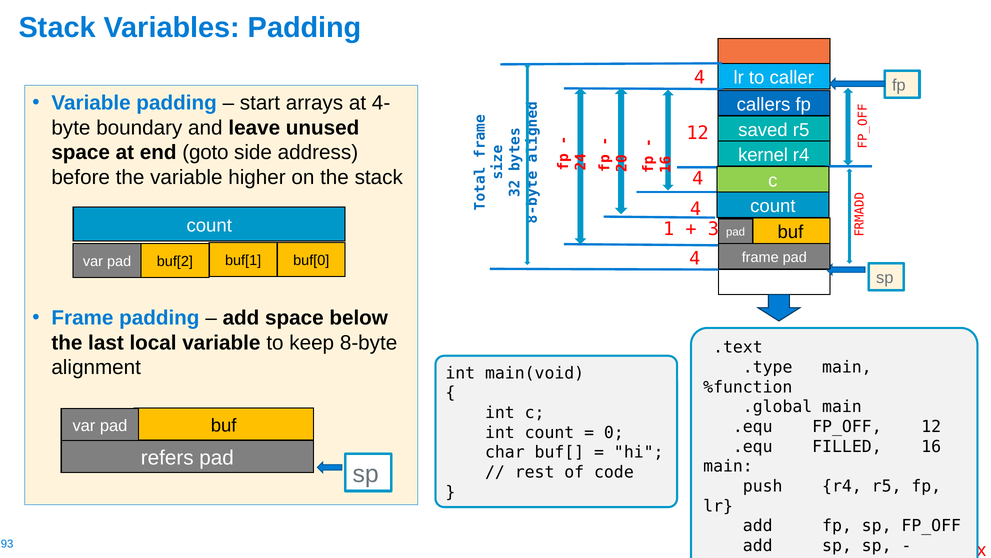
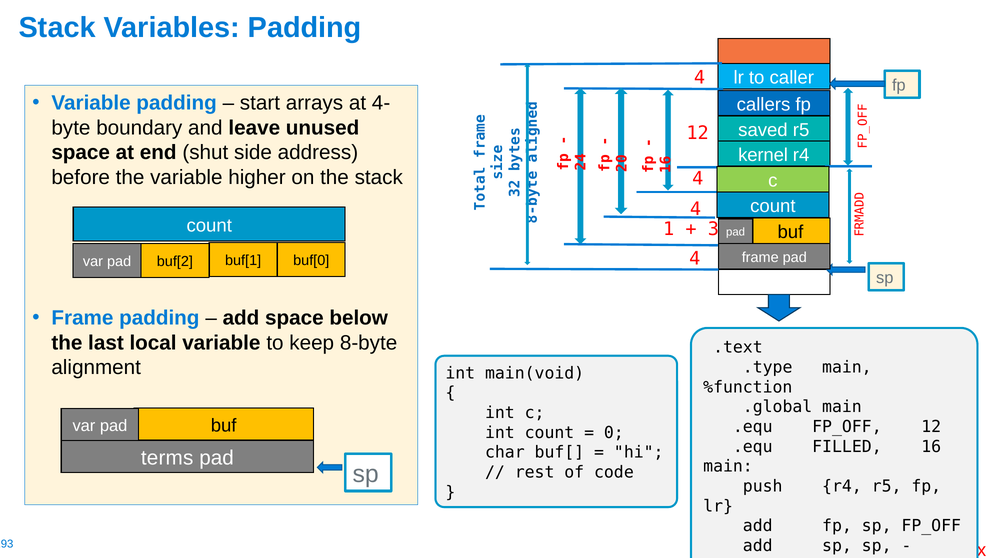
goto: goto -> shut
refers: refers -> terms
